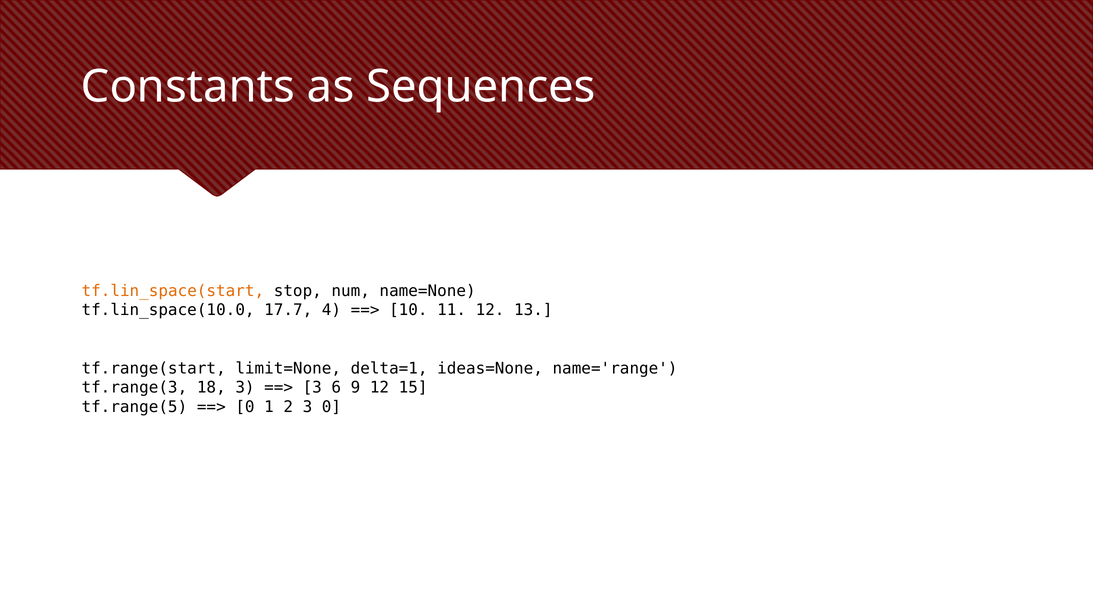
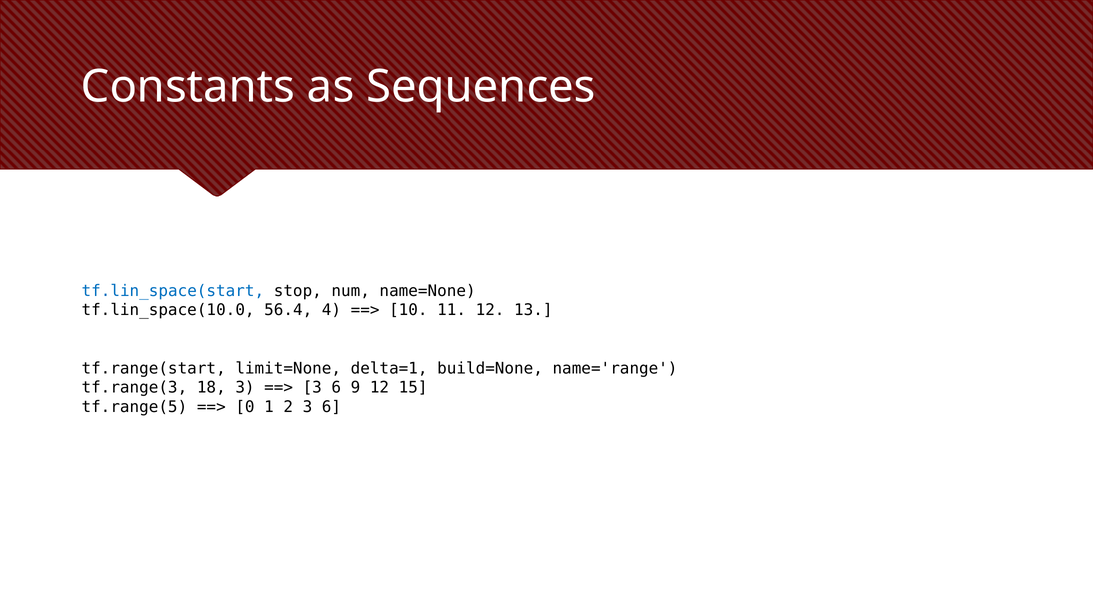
tf.lin_space(start colour: orange -> blue
17.7: 17.7 -> 56.4
ideas=None: ideas=None -> build=None
2 3 0: 0 -> 6
